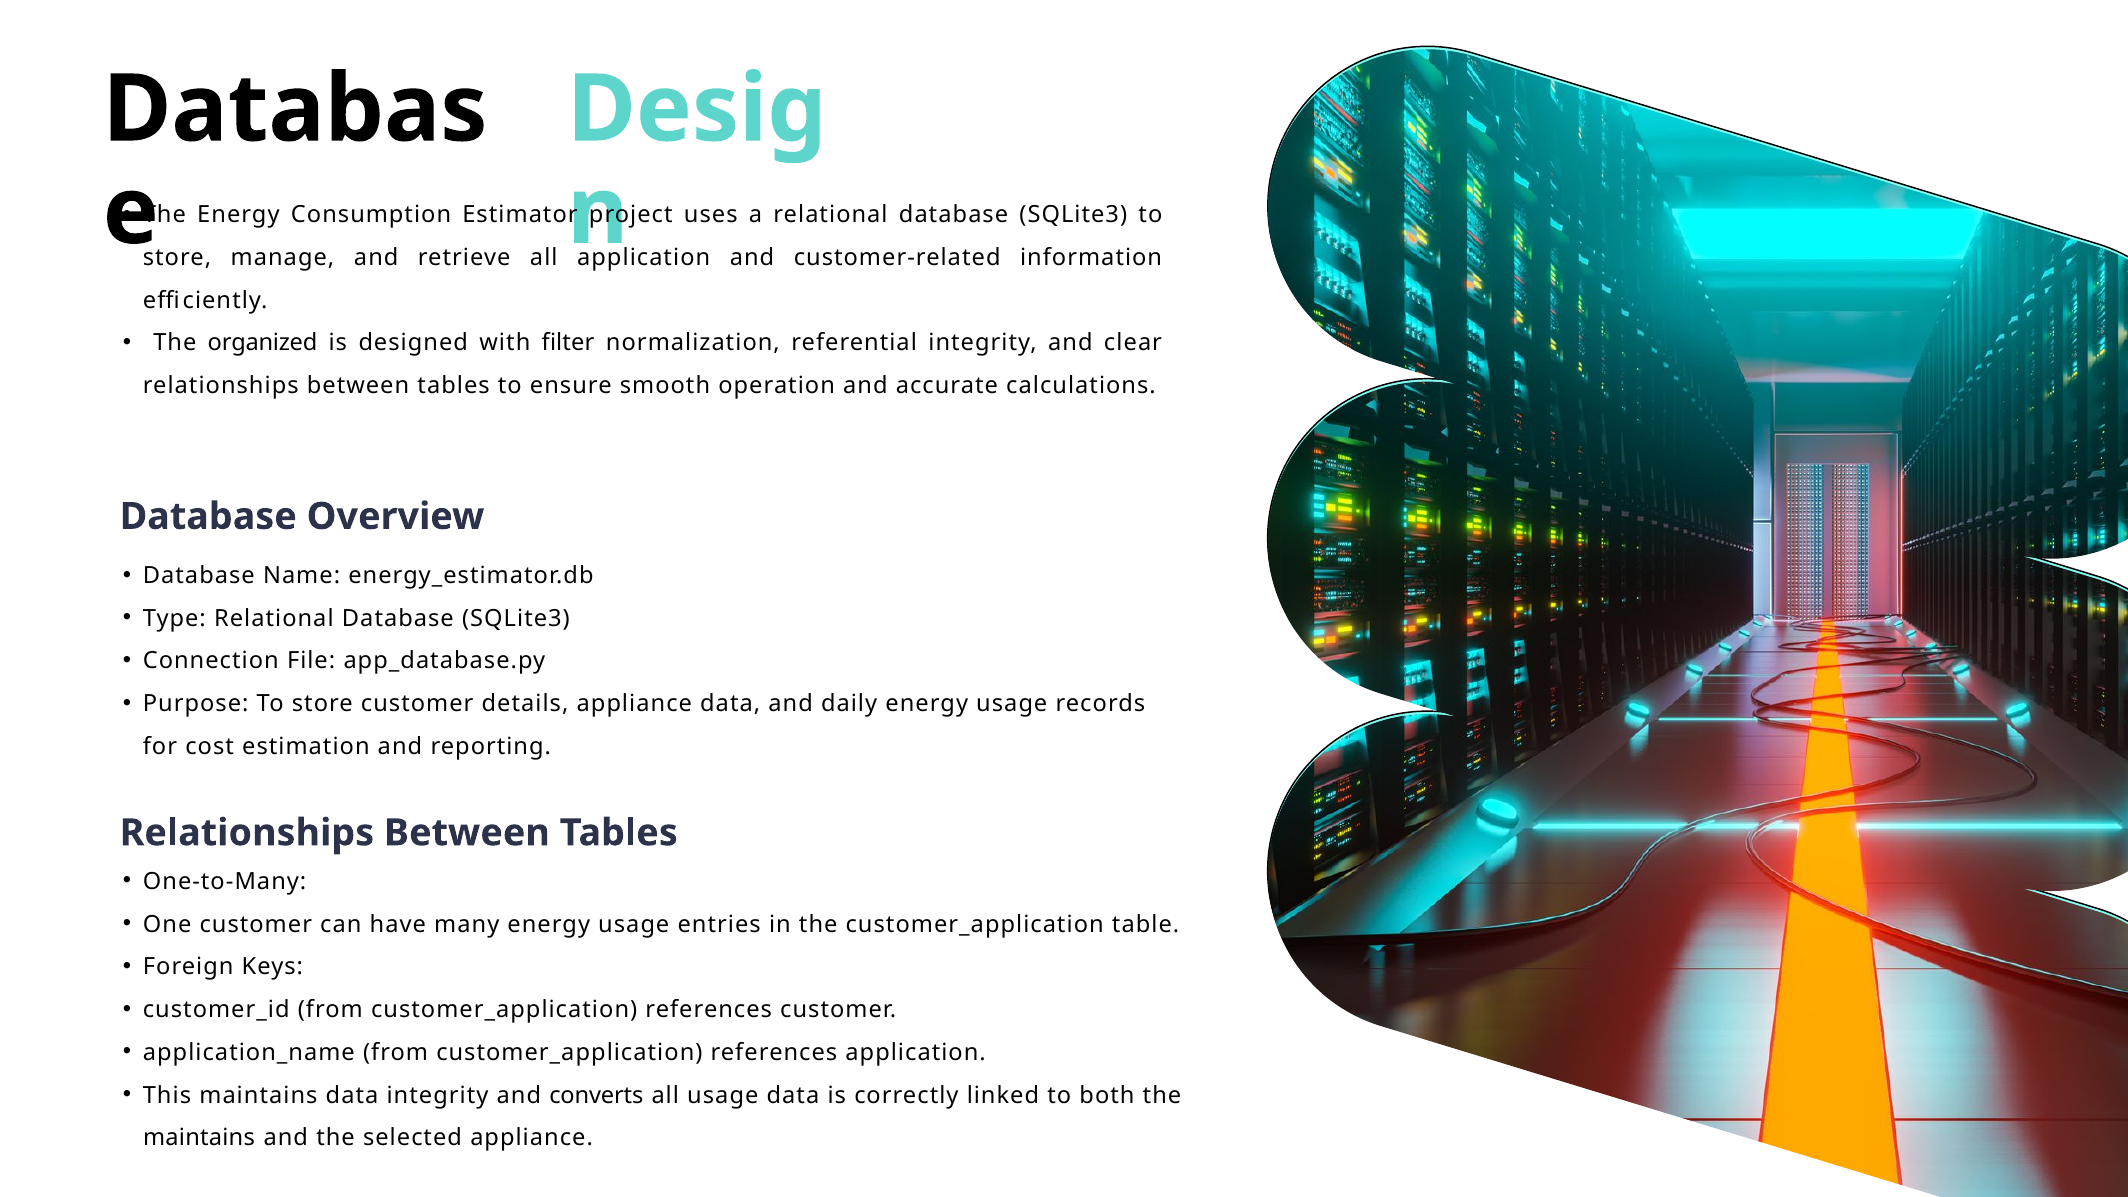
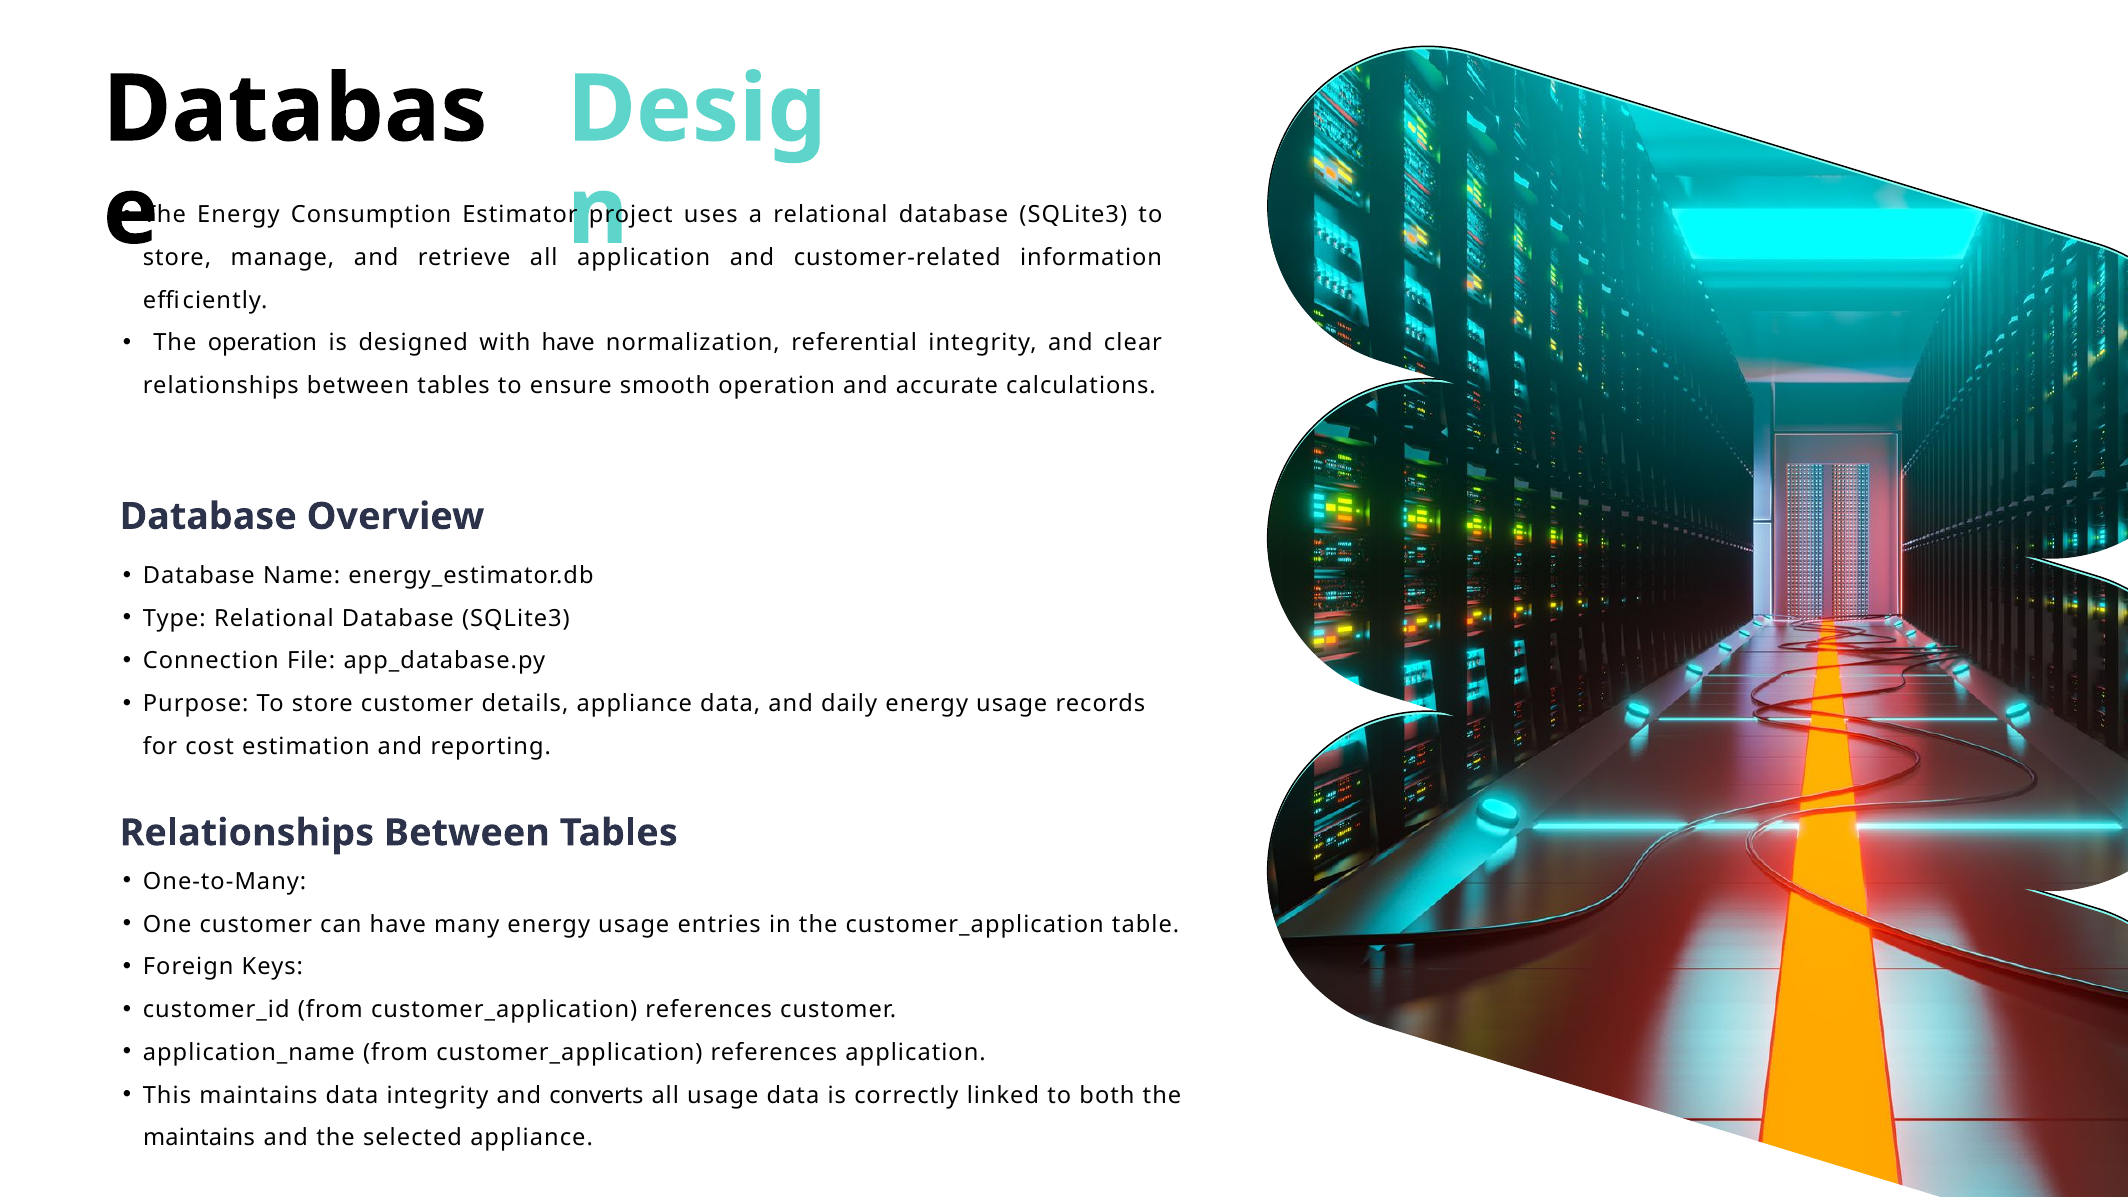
The organized: organized -> operation
with filter: filter -> have
